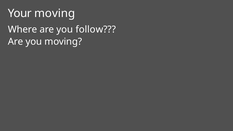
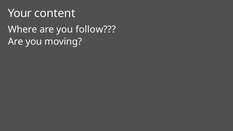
Your moving: moving -> content
